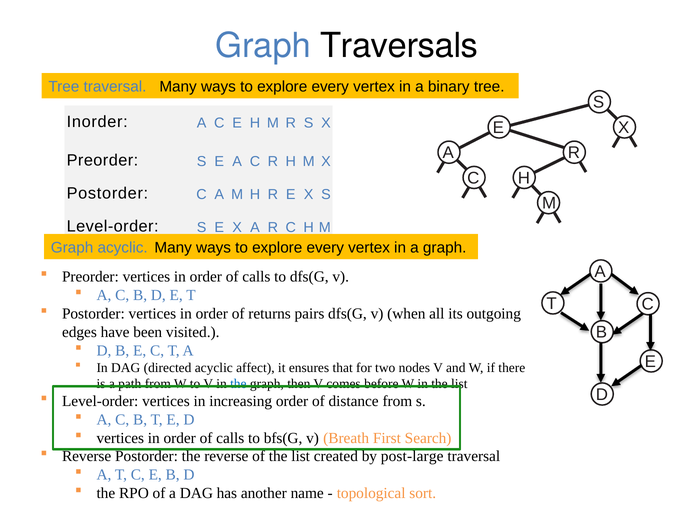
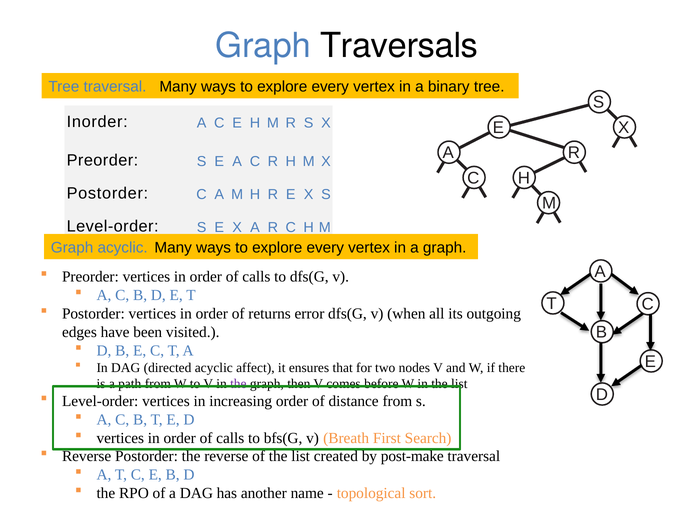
pairs: pairs -> error
the at (238, 384) colour: blue -> purple
post-large: post-large -> post-make
